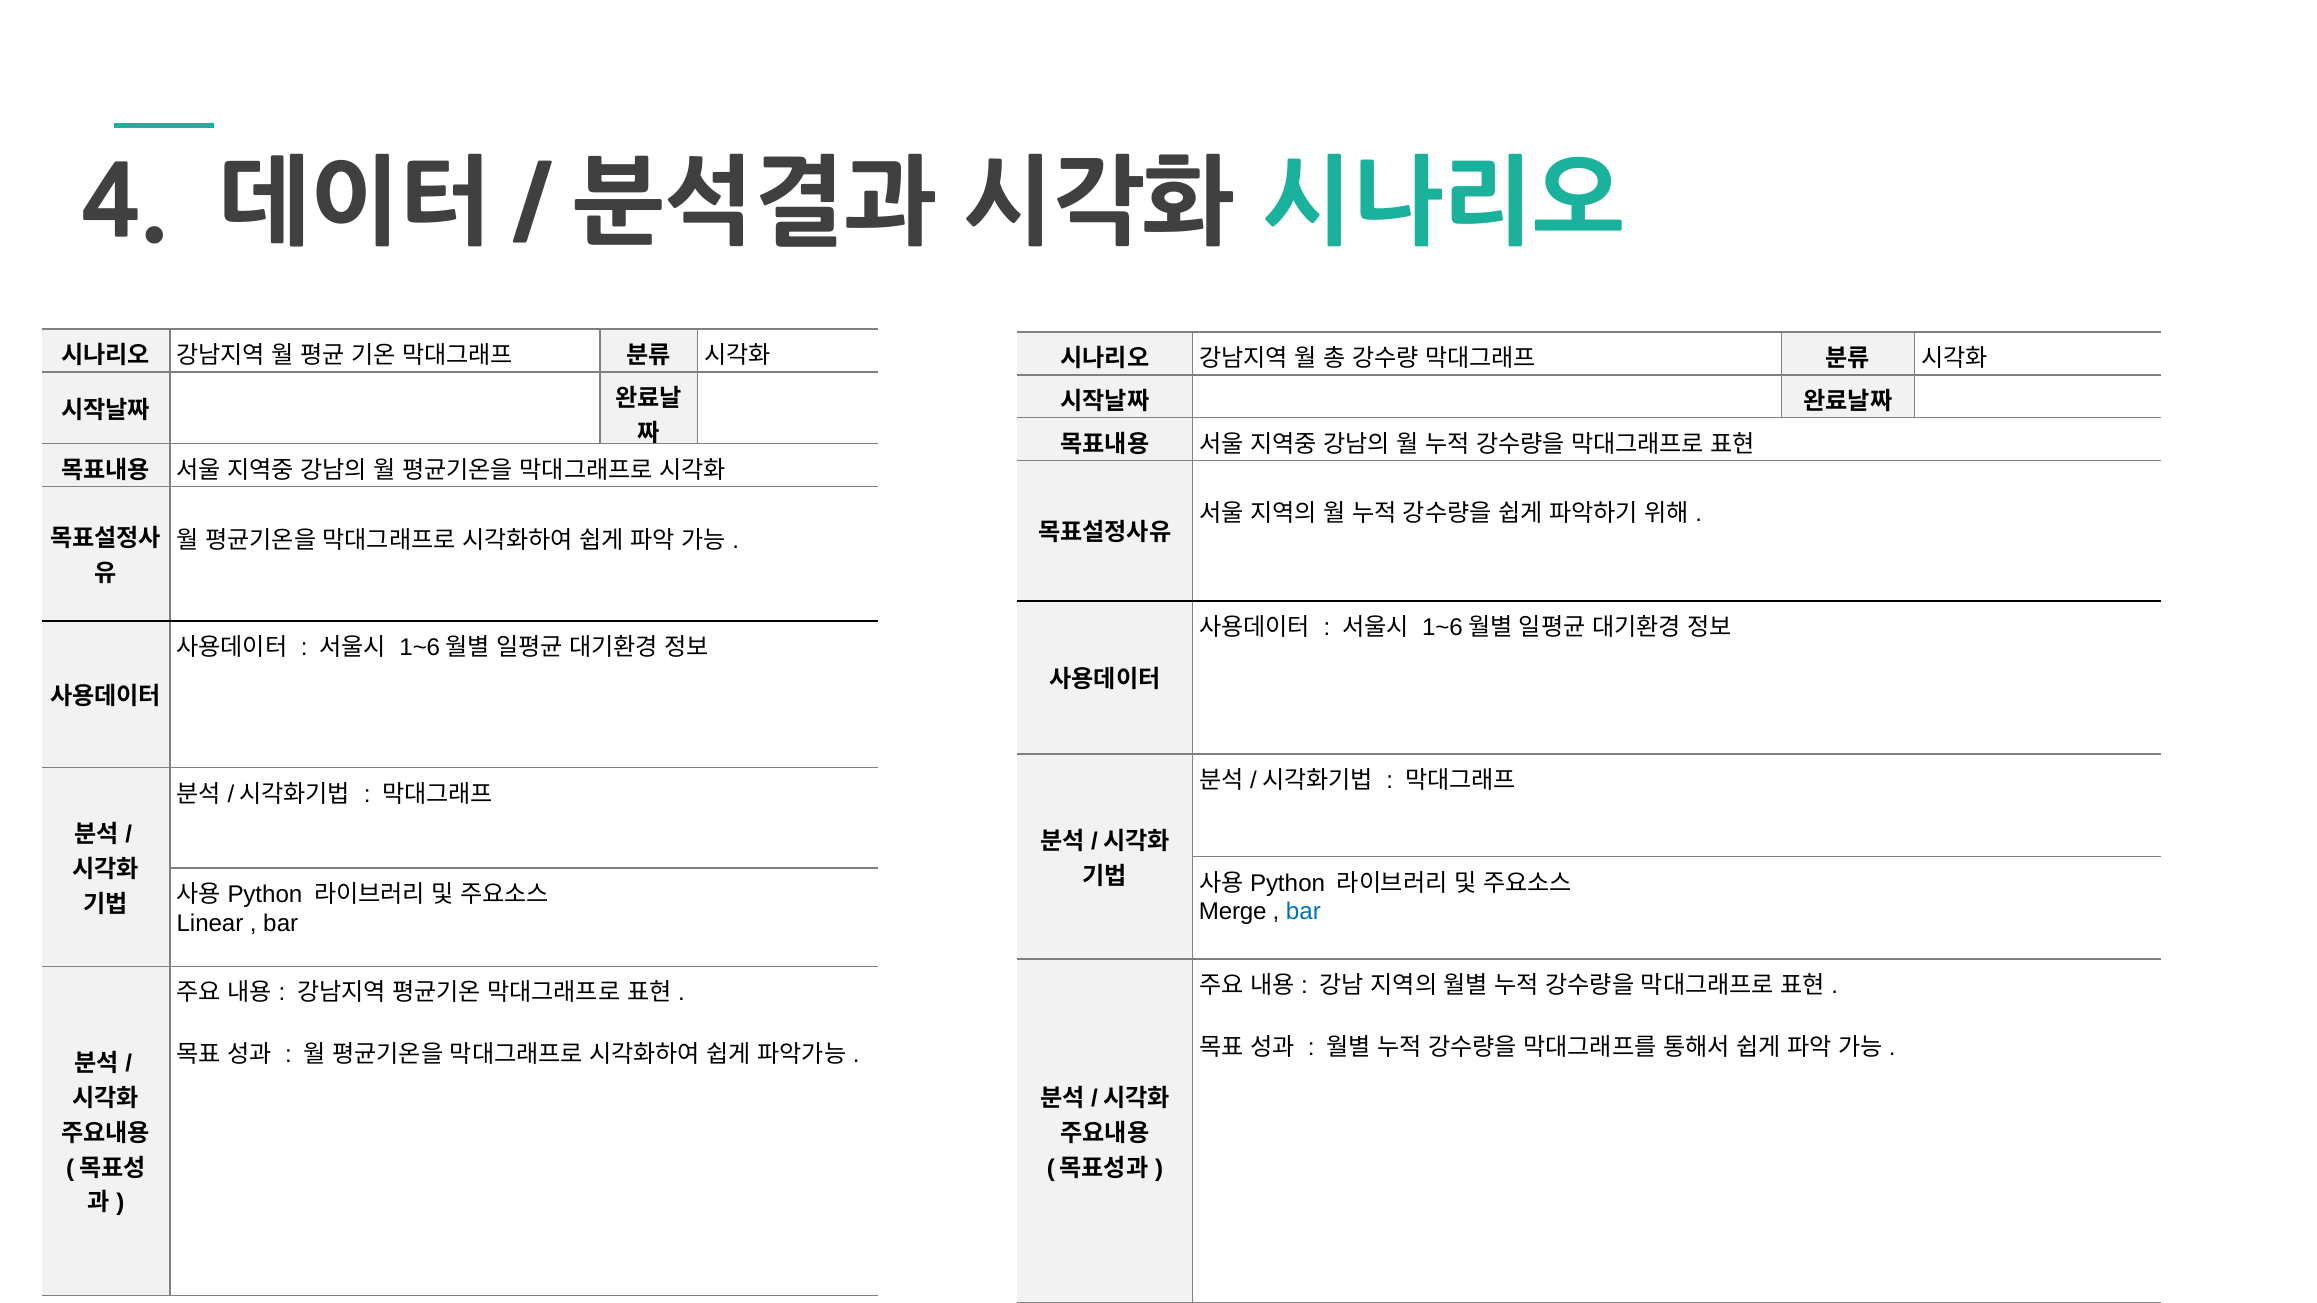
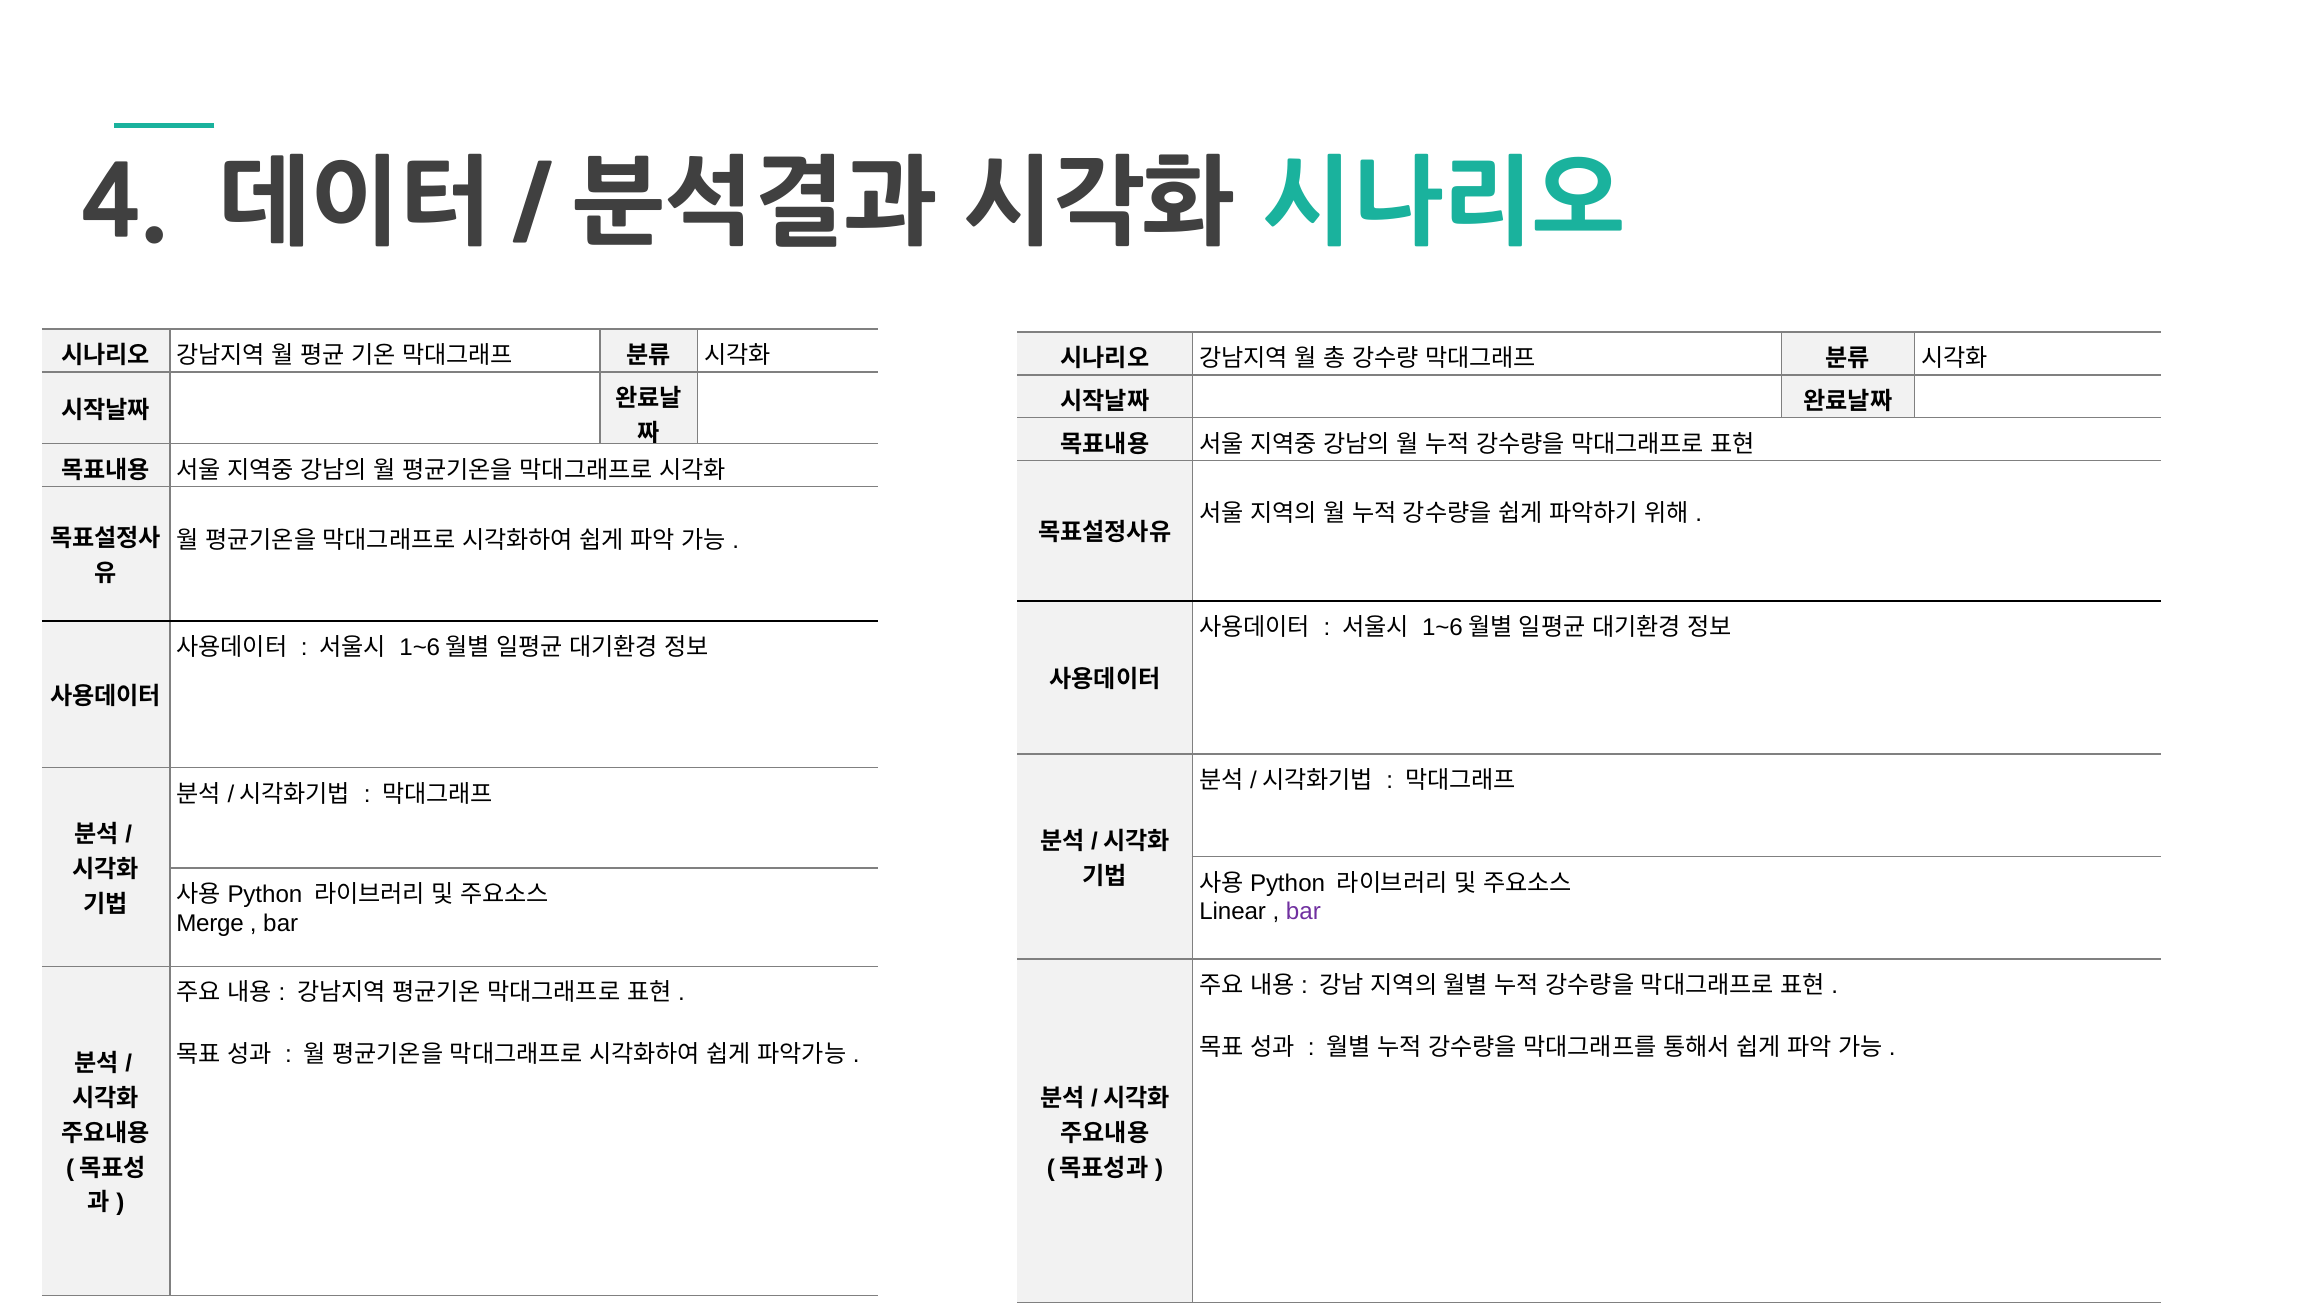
Merge: Merge -> Linear
bar at (1303, 912) colour: blue -> purple
Linear: Linear -> Merge
